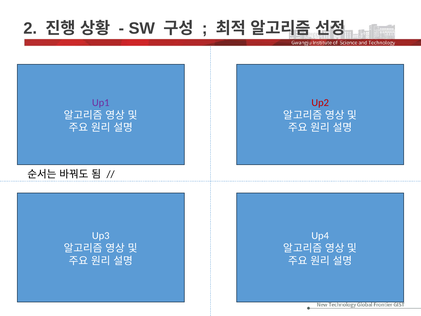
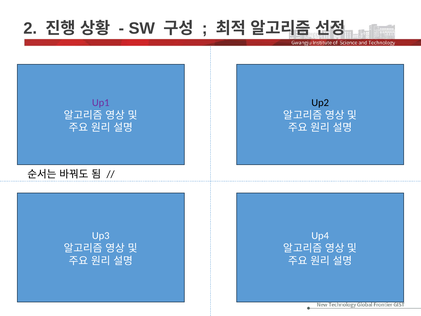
Up2 colour: red -> black
